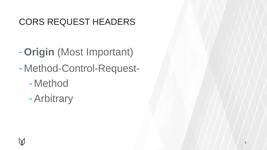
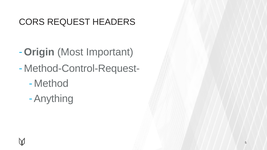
Arbitrary: Arbitrary -> Anything
